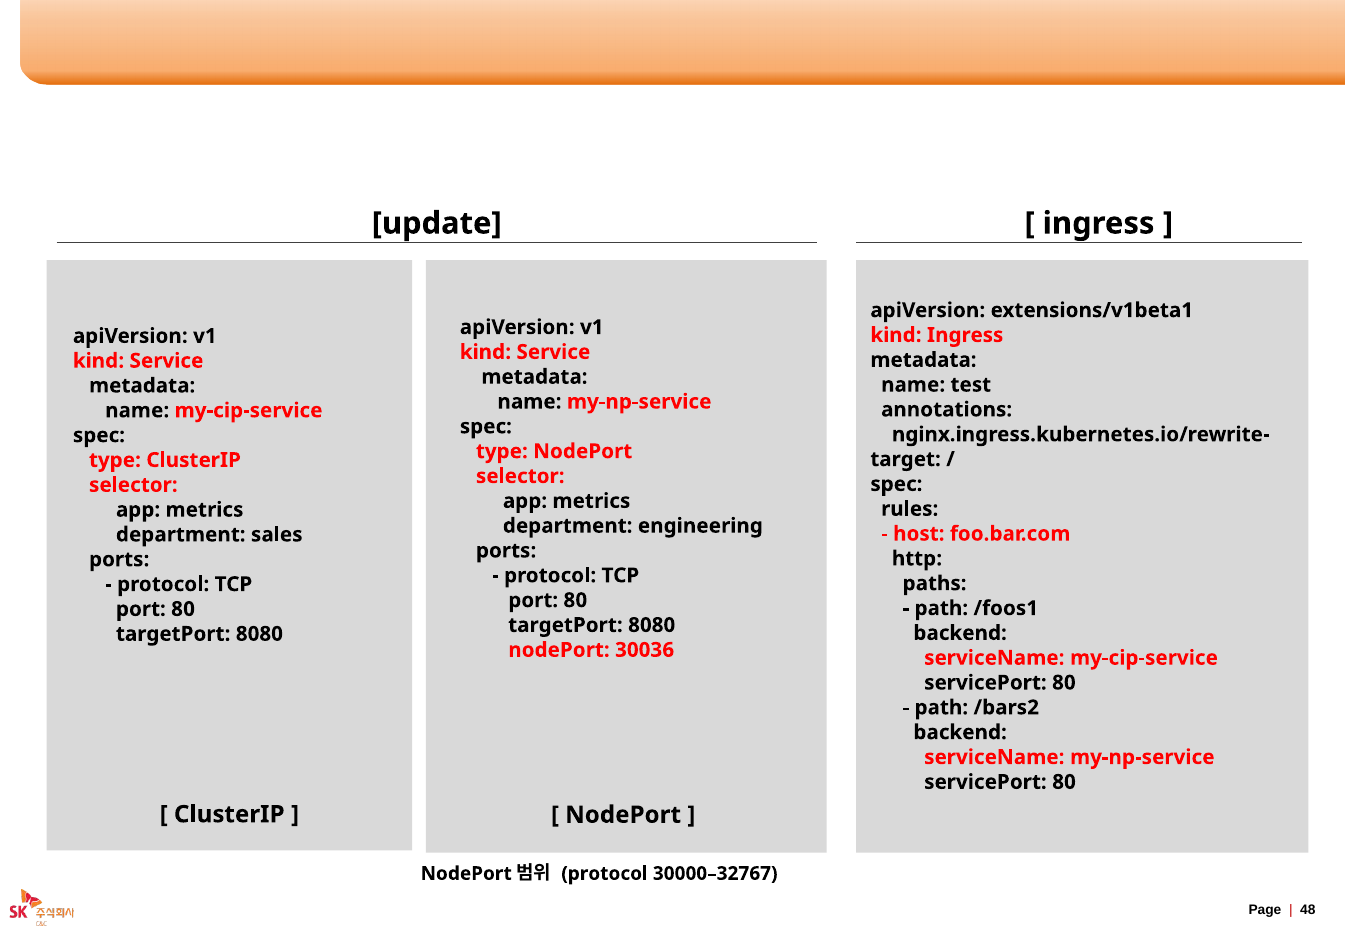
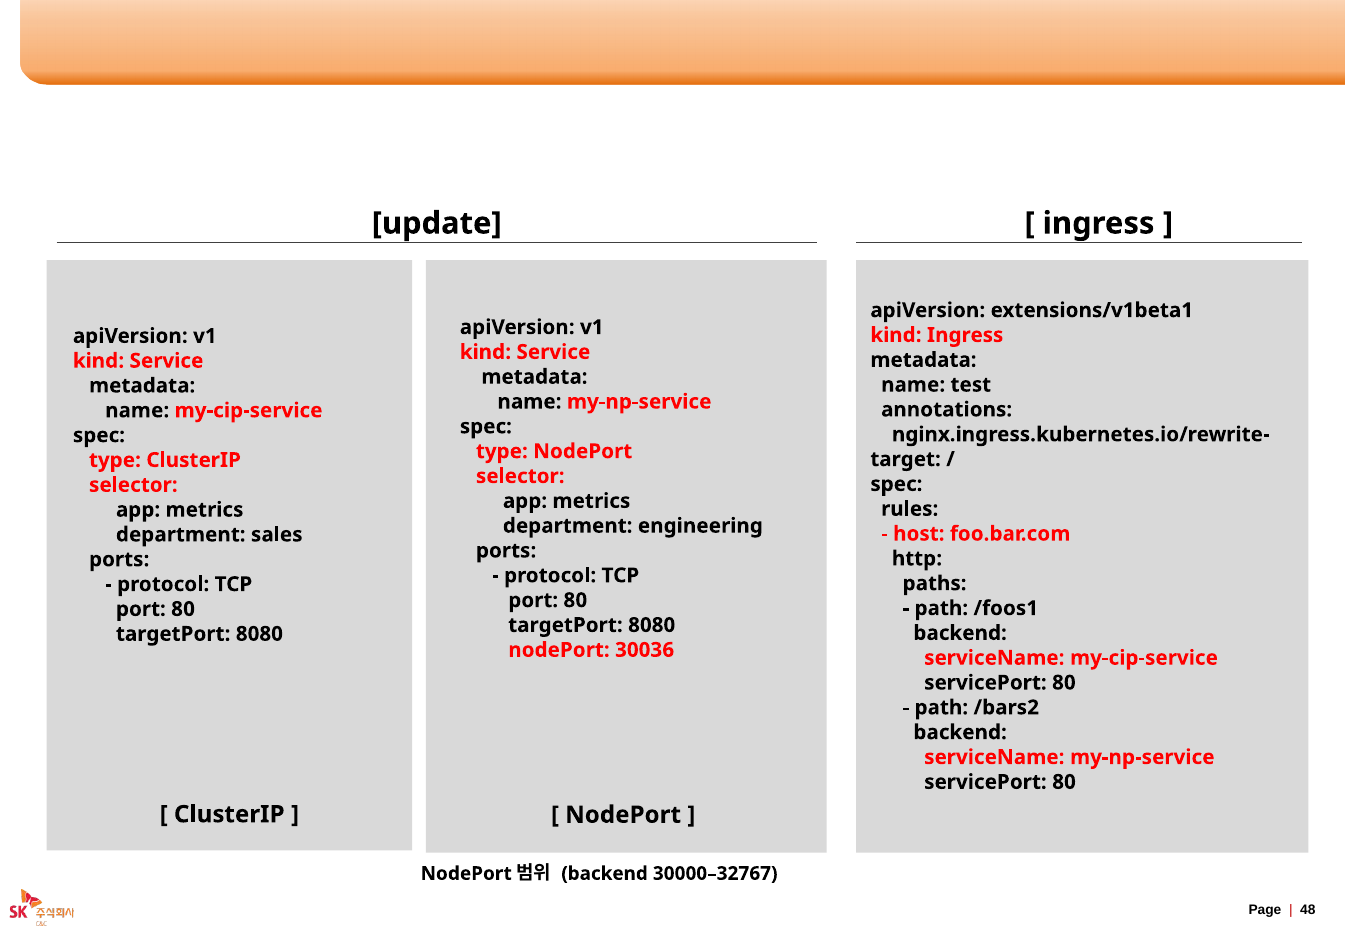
protocol at (605, 874): protocol -> backend
